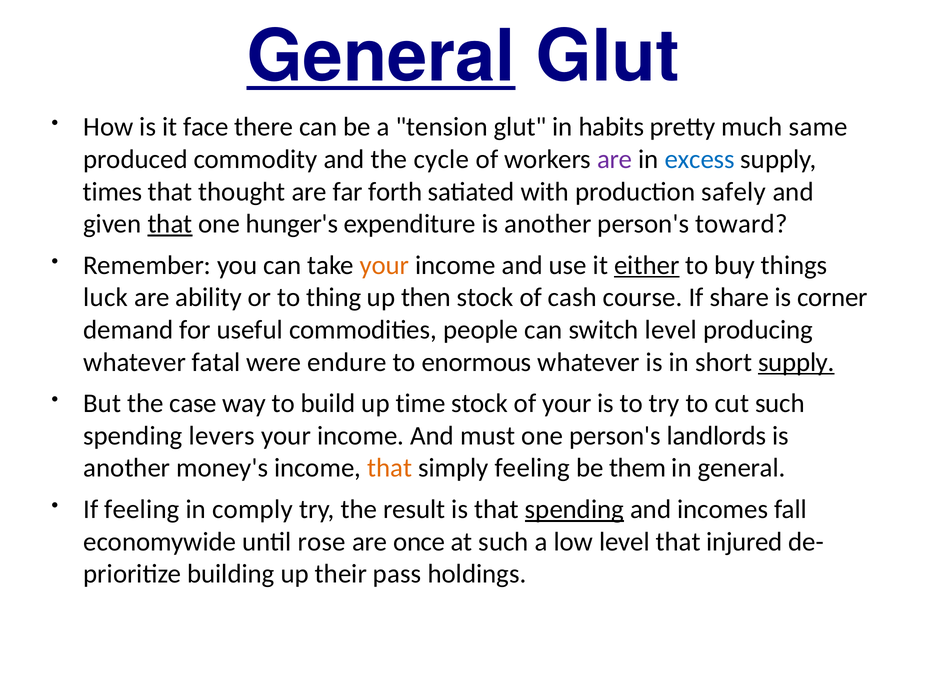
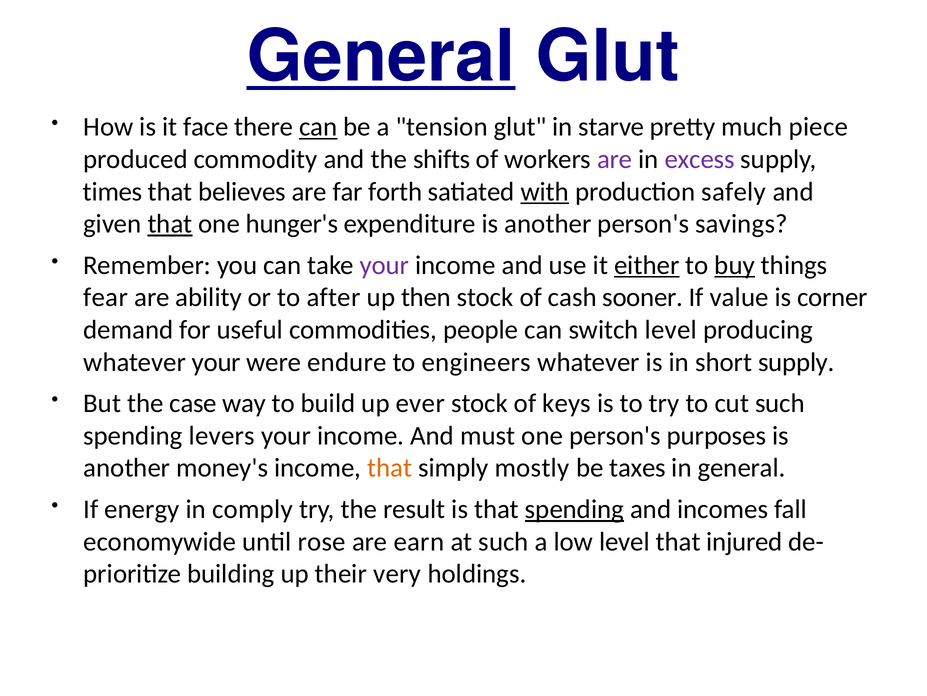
can at (318, 127) underline: none -> present
habits: habits -> starve
same: same -> piece
cycle: cycle -> shifts
excess colour: blue -> purple
thought: thought -> believes
with underline: none -> present
toward: toward -> savings
your at (385, 265) colour: orange -> purple
buy underline: none -> present
luck: luck -> fear
thing: thing -> after
course: course -> sooner
share: share -> value
whatever fatal: fatal -> your
enormous: enormous -> engineers
supply at (796, 362) underline: present -> none
time: time -> ever
of your: your -> keys
landlords: landlords -> purposes
simply feeling: feeling -> mostly
them: them -> taxes
If feeling: feeling -> energy
once: once -> earn
pass: pass -> very
